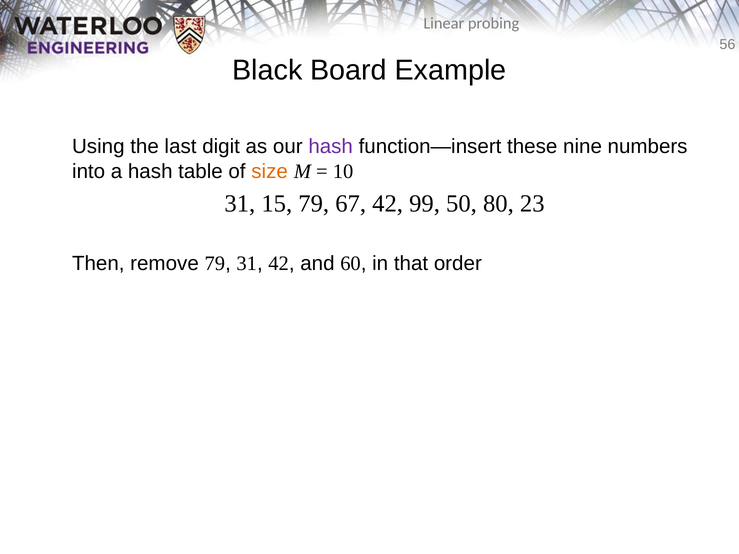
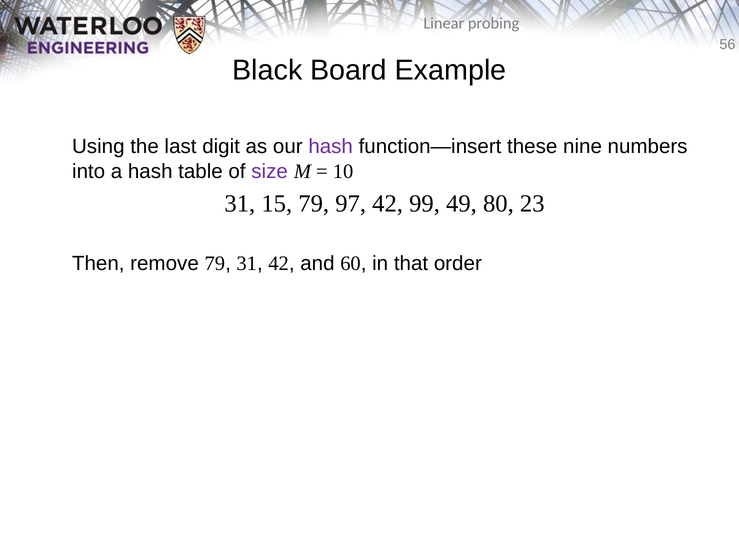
size colour: orange -> purple
67: 67 -> 97
50: 50 -> 49
